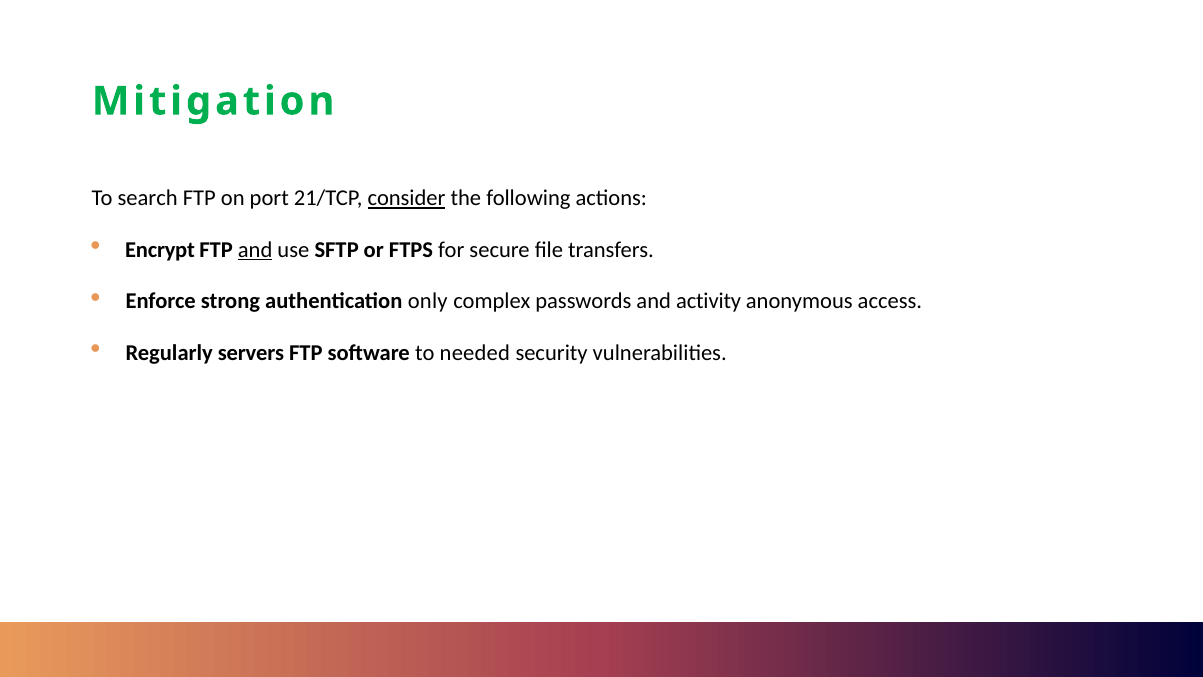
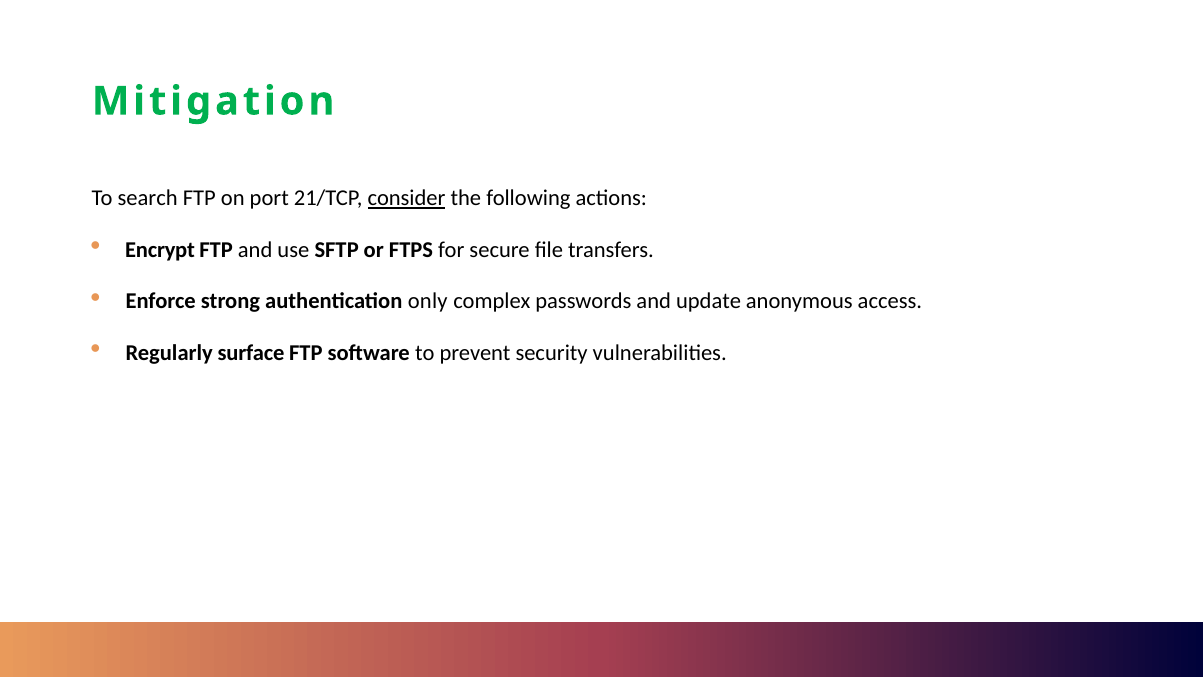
and at (255, 250) underline: present -> none
activity: activity -> update
servers: servers -> surface
needed: needed -> prevent
